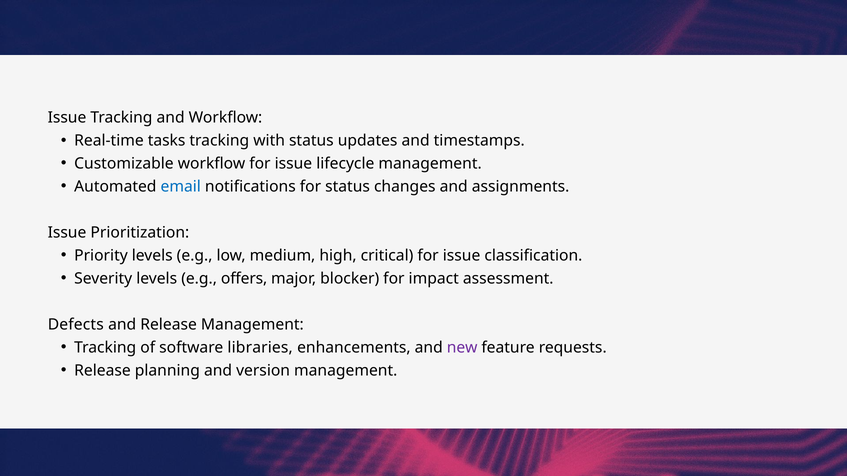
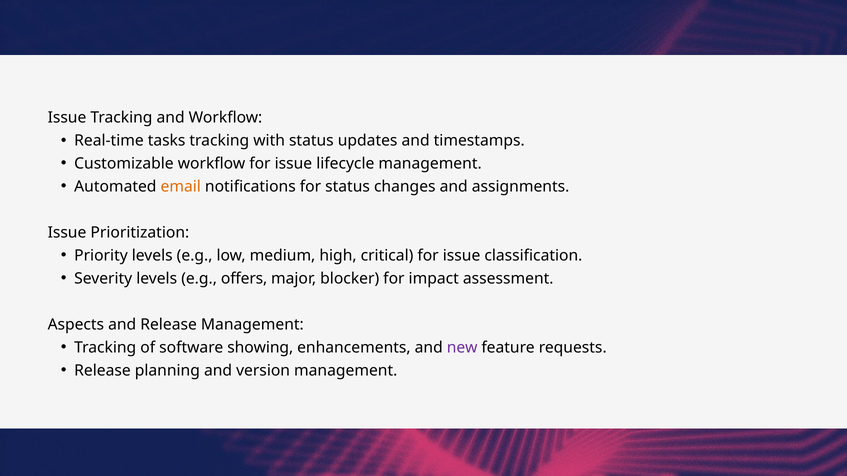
email colour: blue -> orange
Defects: Defects -> Aspects
libraries: libraries -> showing
